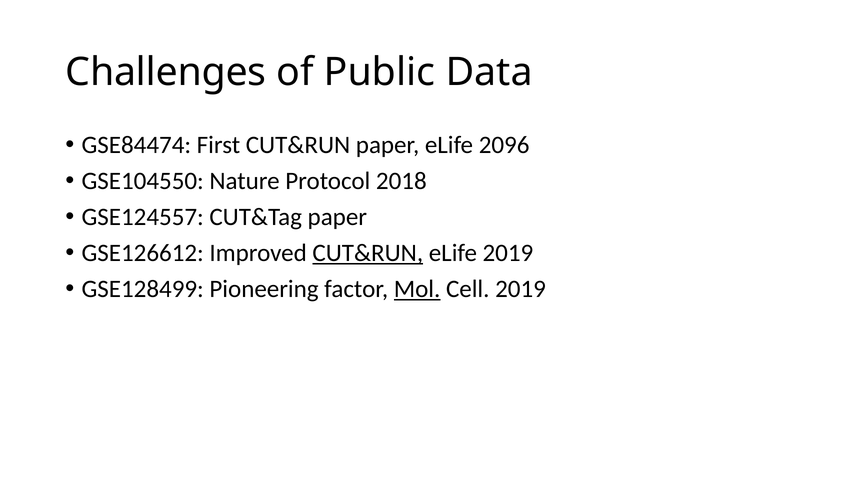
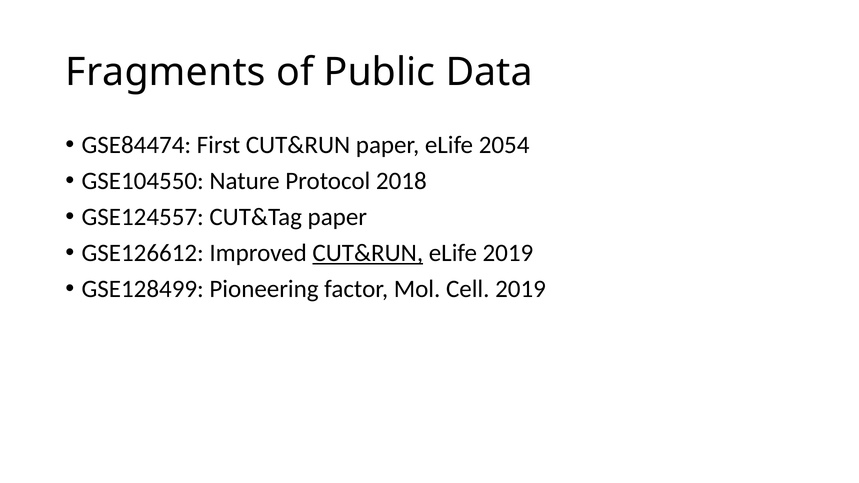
Challenges: Challenges -> Fragments
2096: 2096 -> 2054
Mol underline: present -> none
